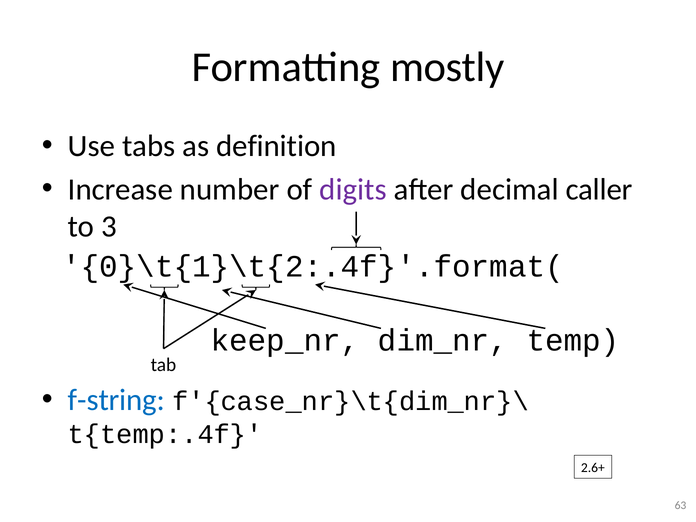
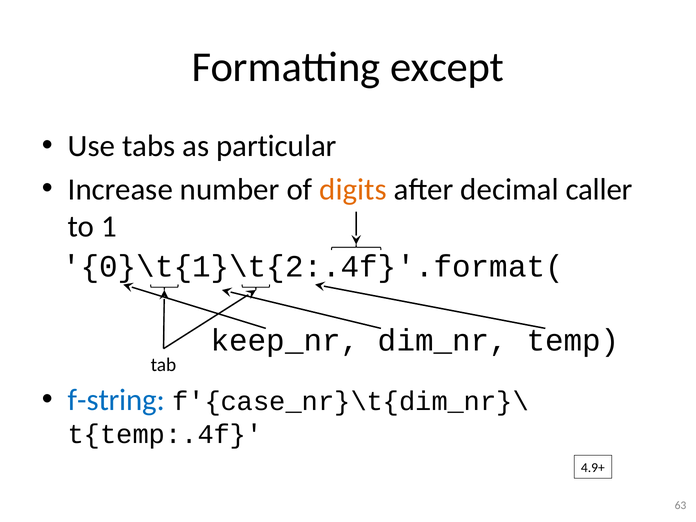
mostly: mostly -> except
definition: definition -> particular
digits colour: purple -> orange
3: 3 -> 1
2.6+: 2.6+ -> 4.9+
